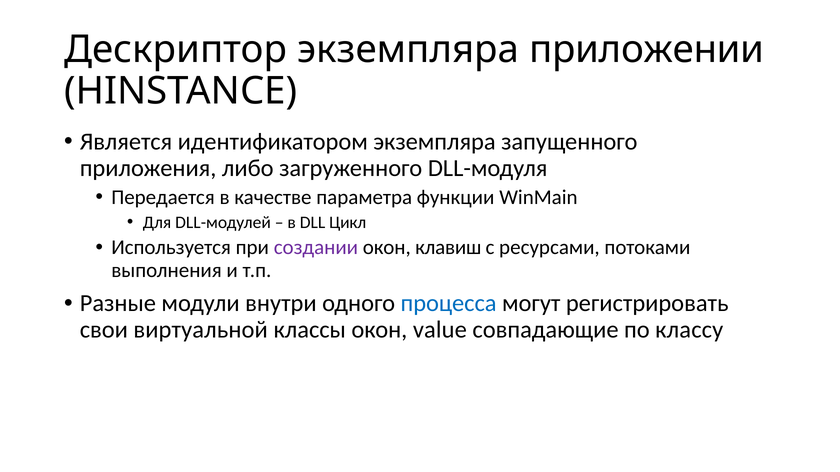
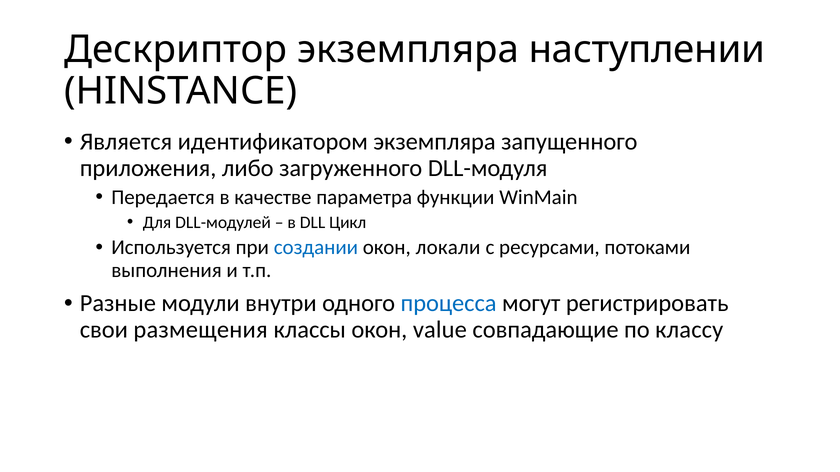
приложении: приложении -> наступлении
создании colour: purple -> blue
клавиш: клавиш -> локали
виртуальной: виртуальной -> размещения
